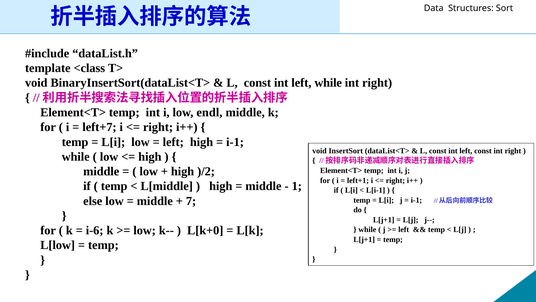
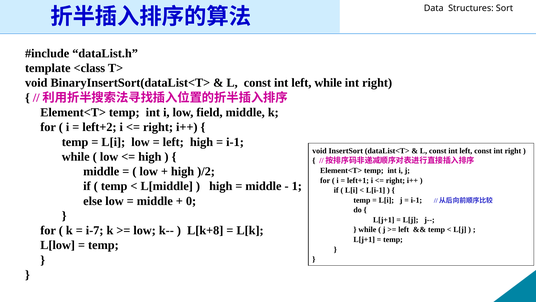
endl: endl -> field
left+7: left+7 -> left+2
7: 7 -> 0
i-6: i-6 -> i-7
L[k+0: L[k+0 -> L[k+8
